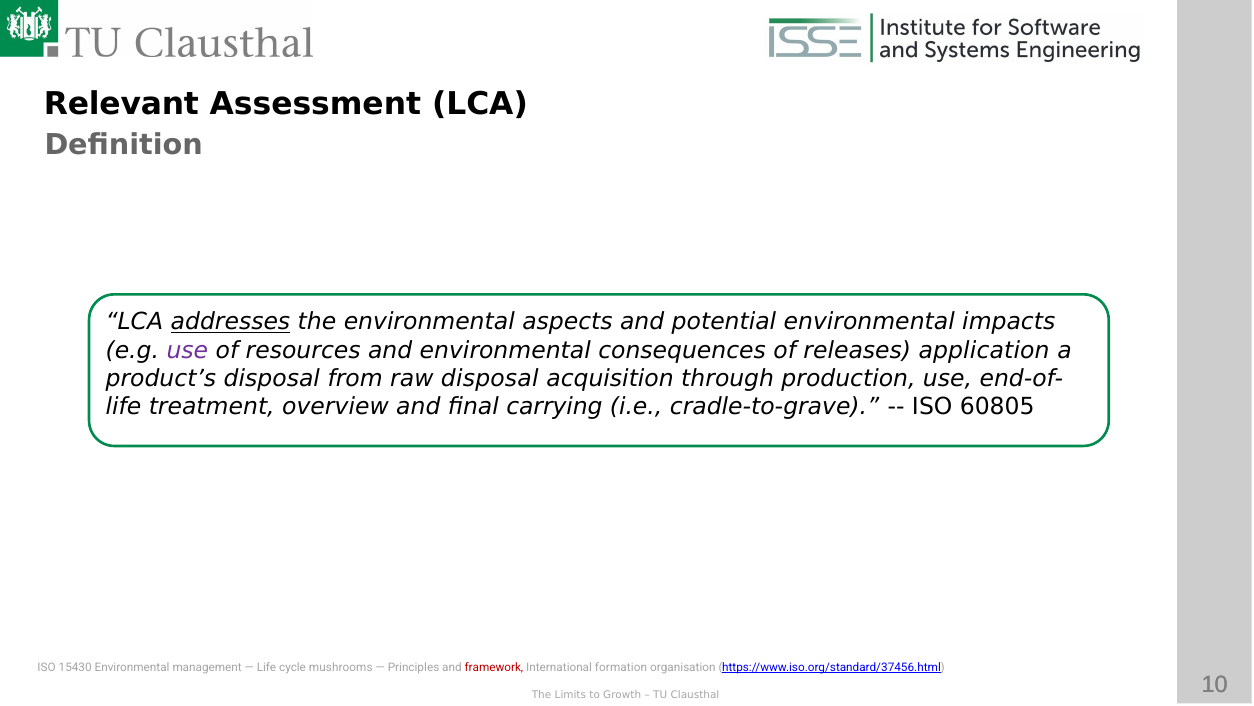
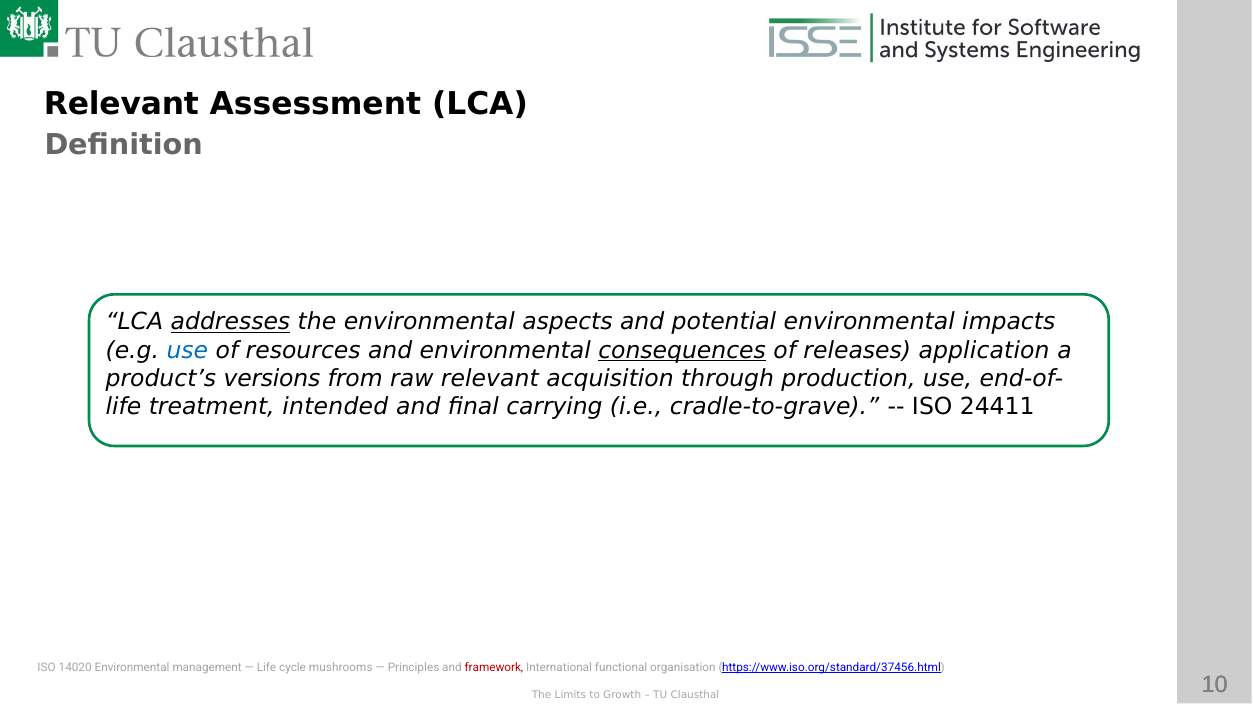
use at (187, 350) colour: purple -> blue
consequences underline: none -> present
product’s disposal: disposal -> versions
raw disposal: disposal -> relevant
overview: overview -> intended
60805: 60805 -> 24411
15430: 15430 -> 14020
formation: formation -> functional
